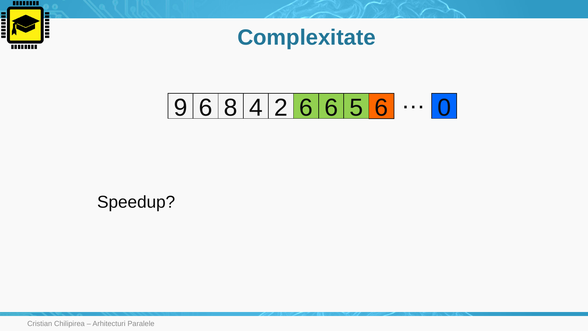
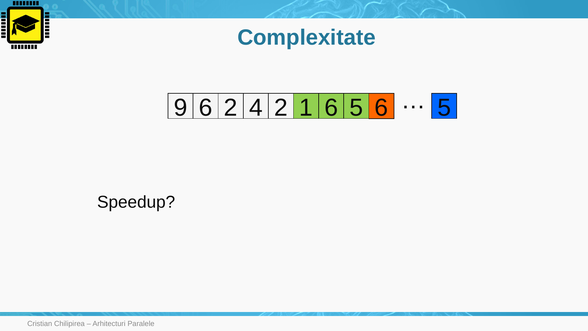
6 8: 8 -> 2
2 6: 6 -> 1
5 6 0: 0 -> 5
